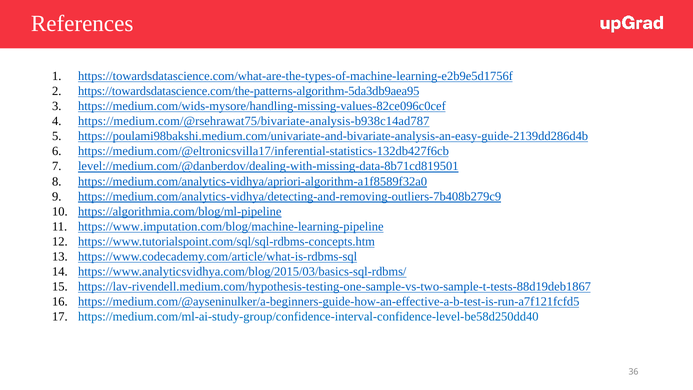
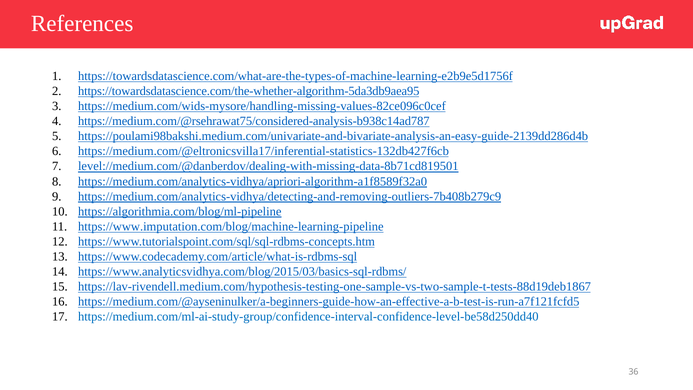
https://towardsdatascience.com/the-patterns-algorithm-5da3db9aea95: https://towardsdatascience.com/the-patterns-algorithm-5da3db9aea95 -> https://towardsdatascience.com/the-whether-algorithm-5da3db9aea95
https://medium.com/@rsehrawat75/bivariate-analysis-b938c14ad787: https://medium.com/@rsehrawat75/bivariate-analysis-b938c14ad787 -> https://medium.com/@rsehrawat75/considered-analysis-b938c14ad787
